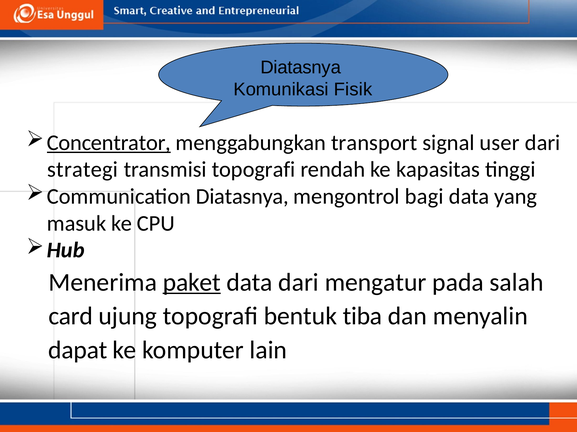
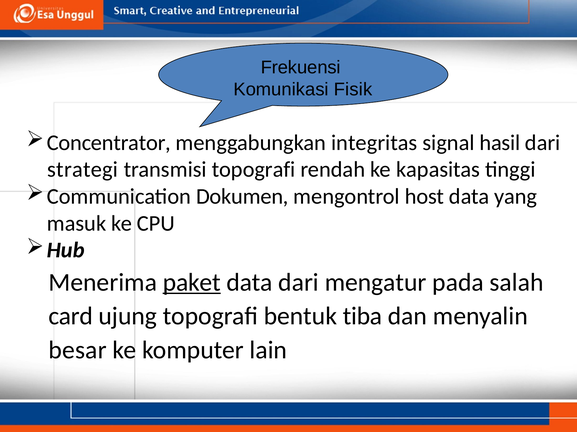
Diatasnya at (301, 68): Diatasnya -> Frekuensi
Concentrator underline: present -> none
transport: transport -> integritas
user: user -> hasil
Communication Diatasnya: Diatasnya -> Dokumen
bagi: bagi -> host
dapat: dapat -> besar
